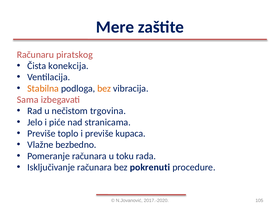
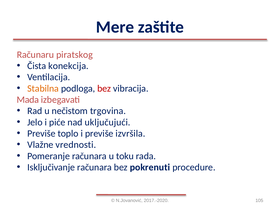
bez at (104, 88) colour: orange -> red
Sama: Sama -> Mada
stranicama: stranicama -> uključujući
kupaca: kupaca -> izvršila
bezbedno: bezbedno -> vrednosti
